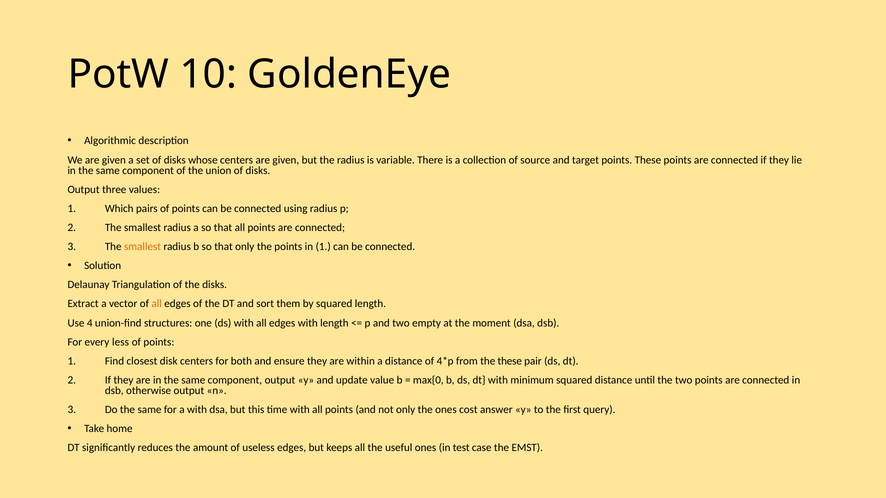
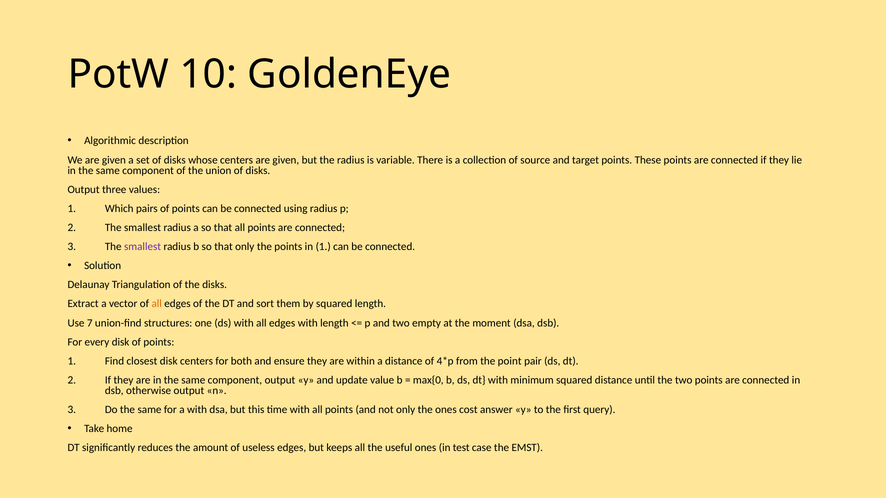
smallest at (143, 247) colour: orange -> purple
4: 4 -> 7
every less: less -> disk
the these: these -> point
